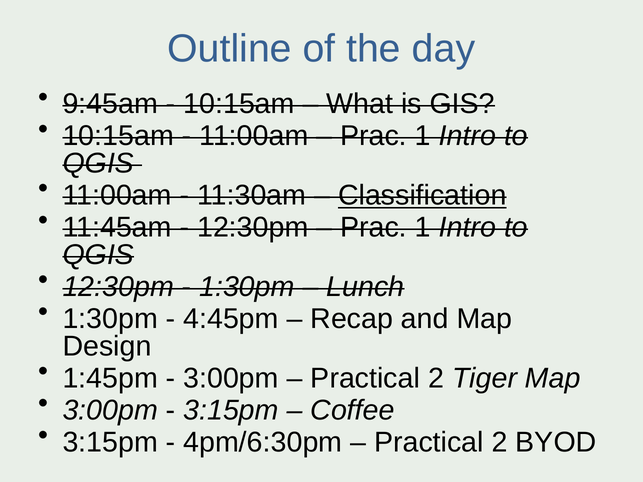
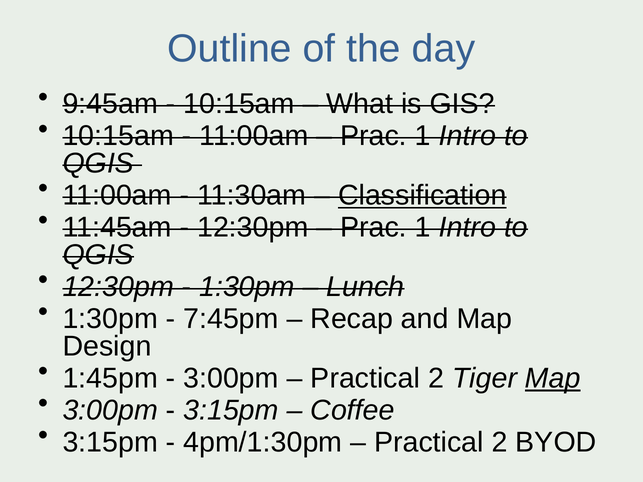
4:45pm: 4:45pm -> 7:45pm
Map at (553, 378) underline: none -> present
4pm/6:30pm: 4pm/6:30pm -> 4pm/1:30pm
